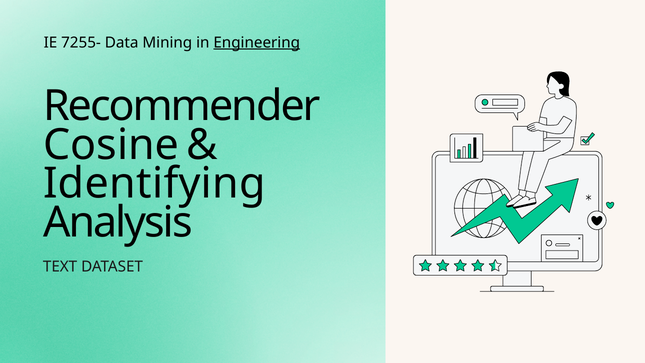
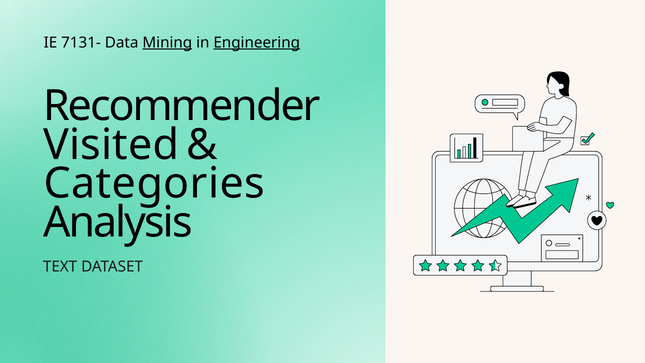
7255-: 7255- -> 7131-
Mining underline: none -> present
Cosine: Cosine -> Visited
Identifying: Identifying -> Categories
